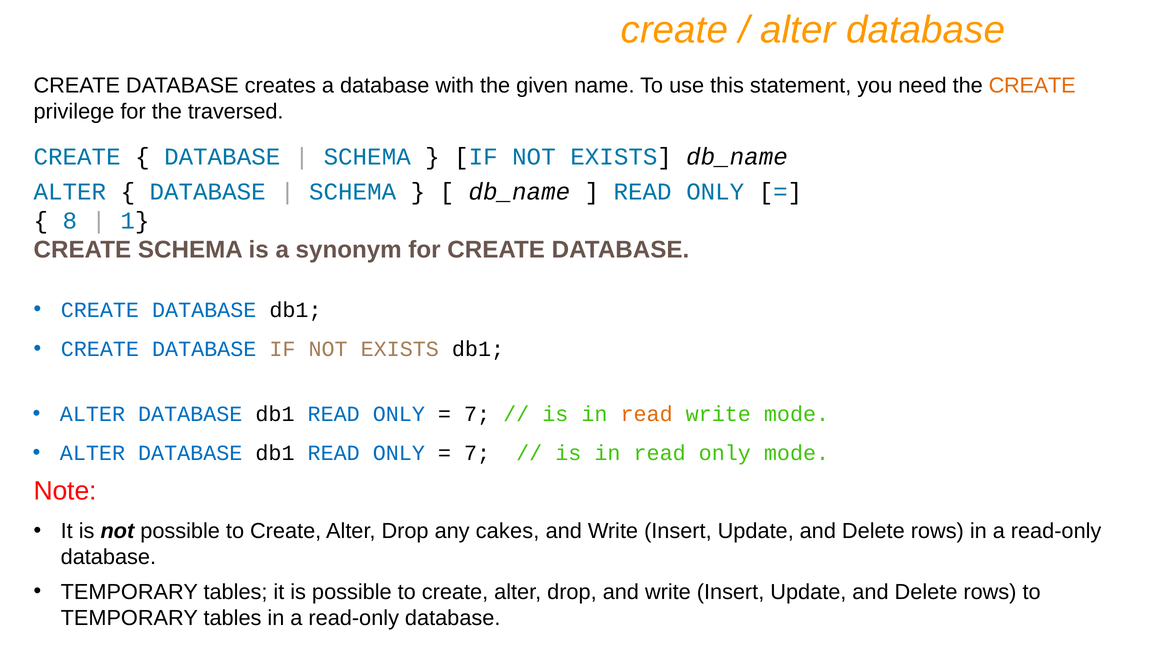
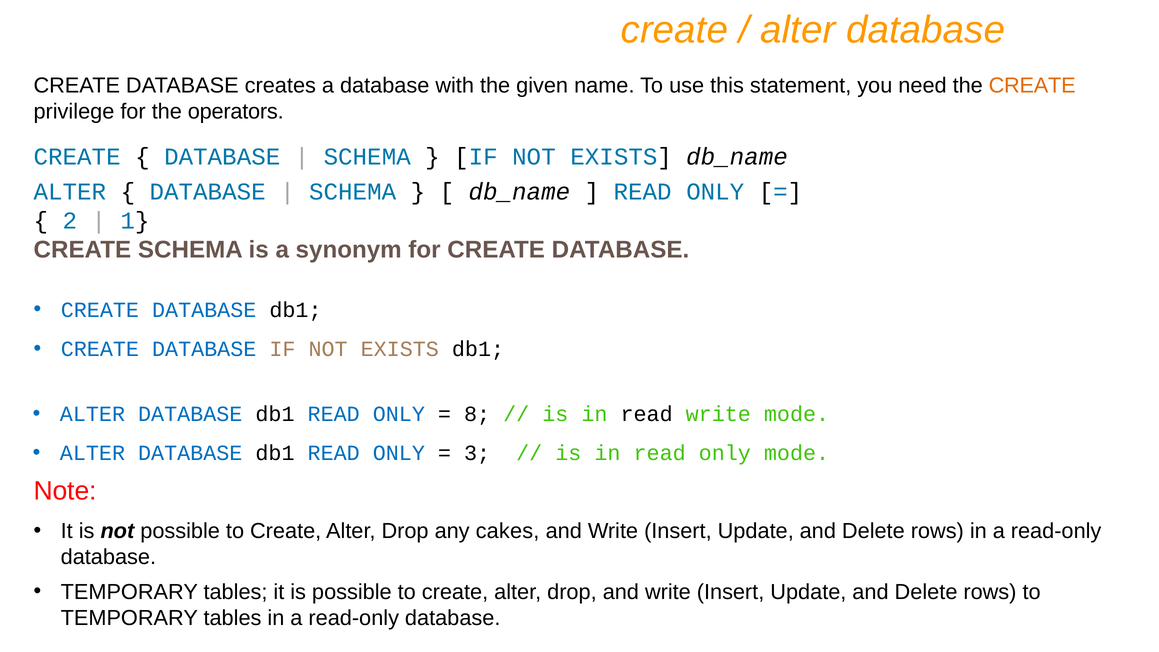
traversed: traversed -> operators
8: 8 -> 2
7 at (477, 414): 7 -> 8
read at (647, 414) colour: orange -> black
7 at (477, 453): 7 -> 3
